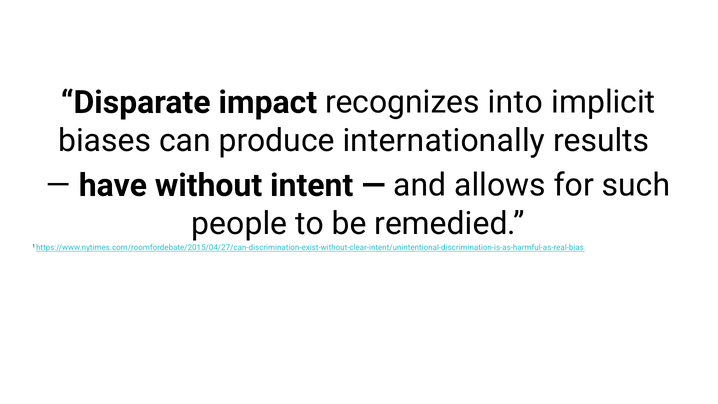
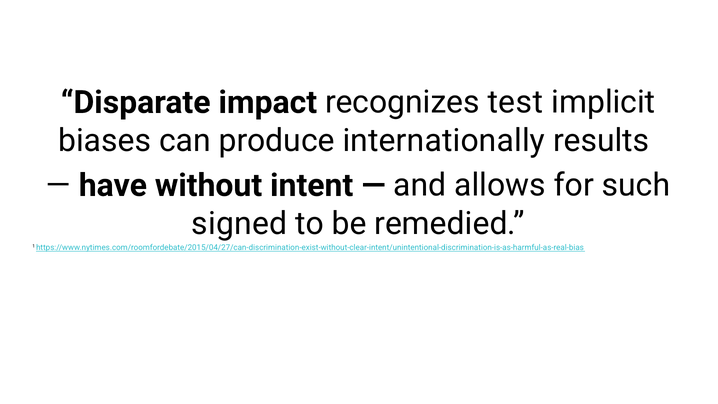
into: into -> test
people: people -> signed
